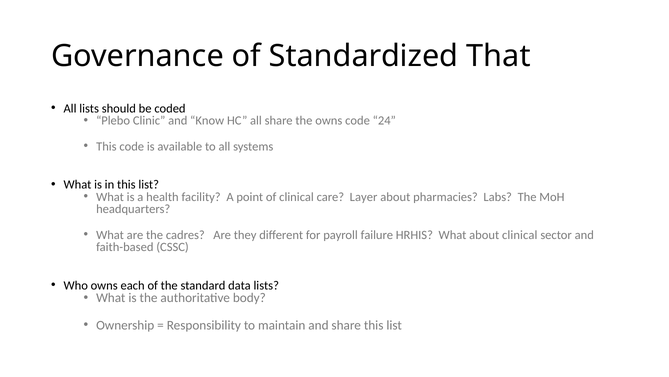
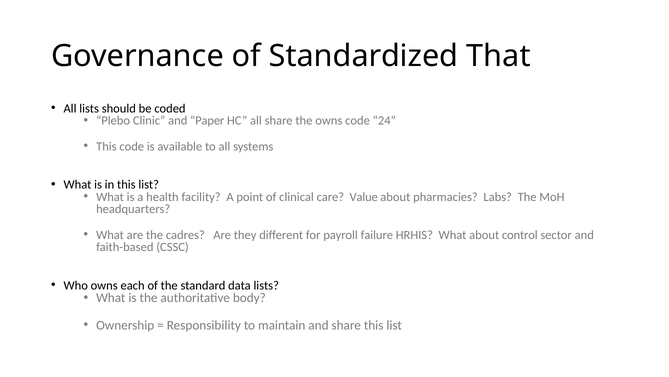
Know: Know -> Paper
Layer: Layer -> Value
about clinical: clinical -> control
